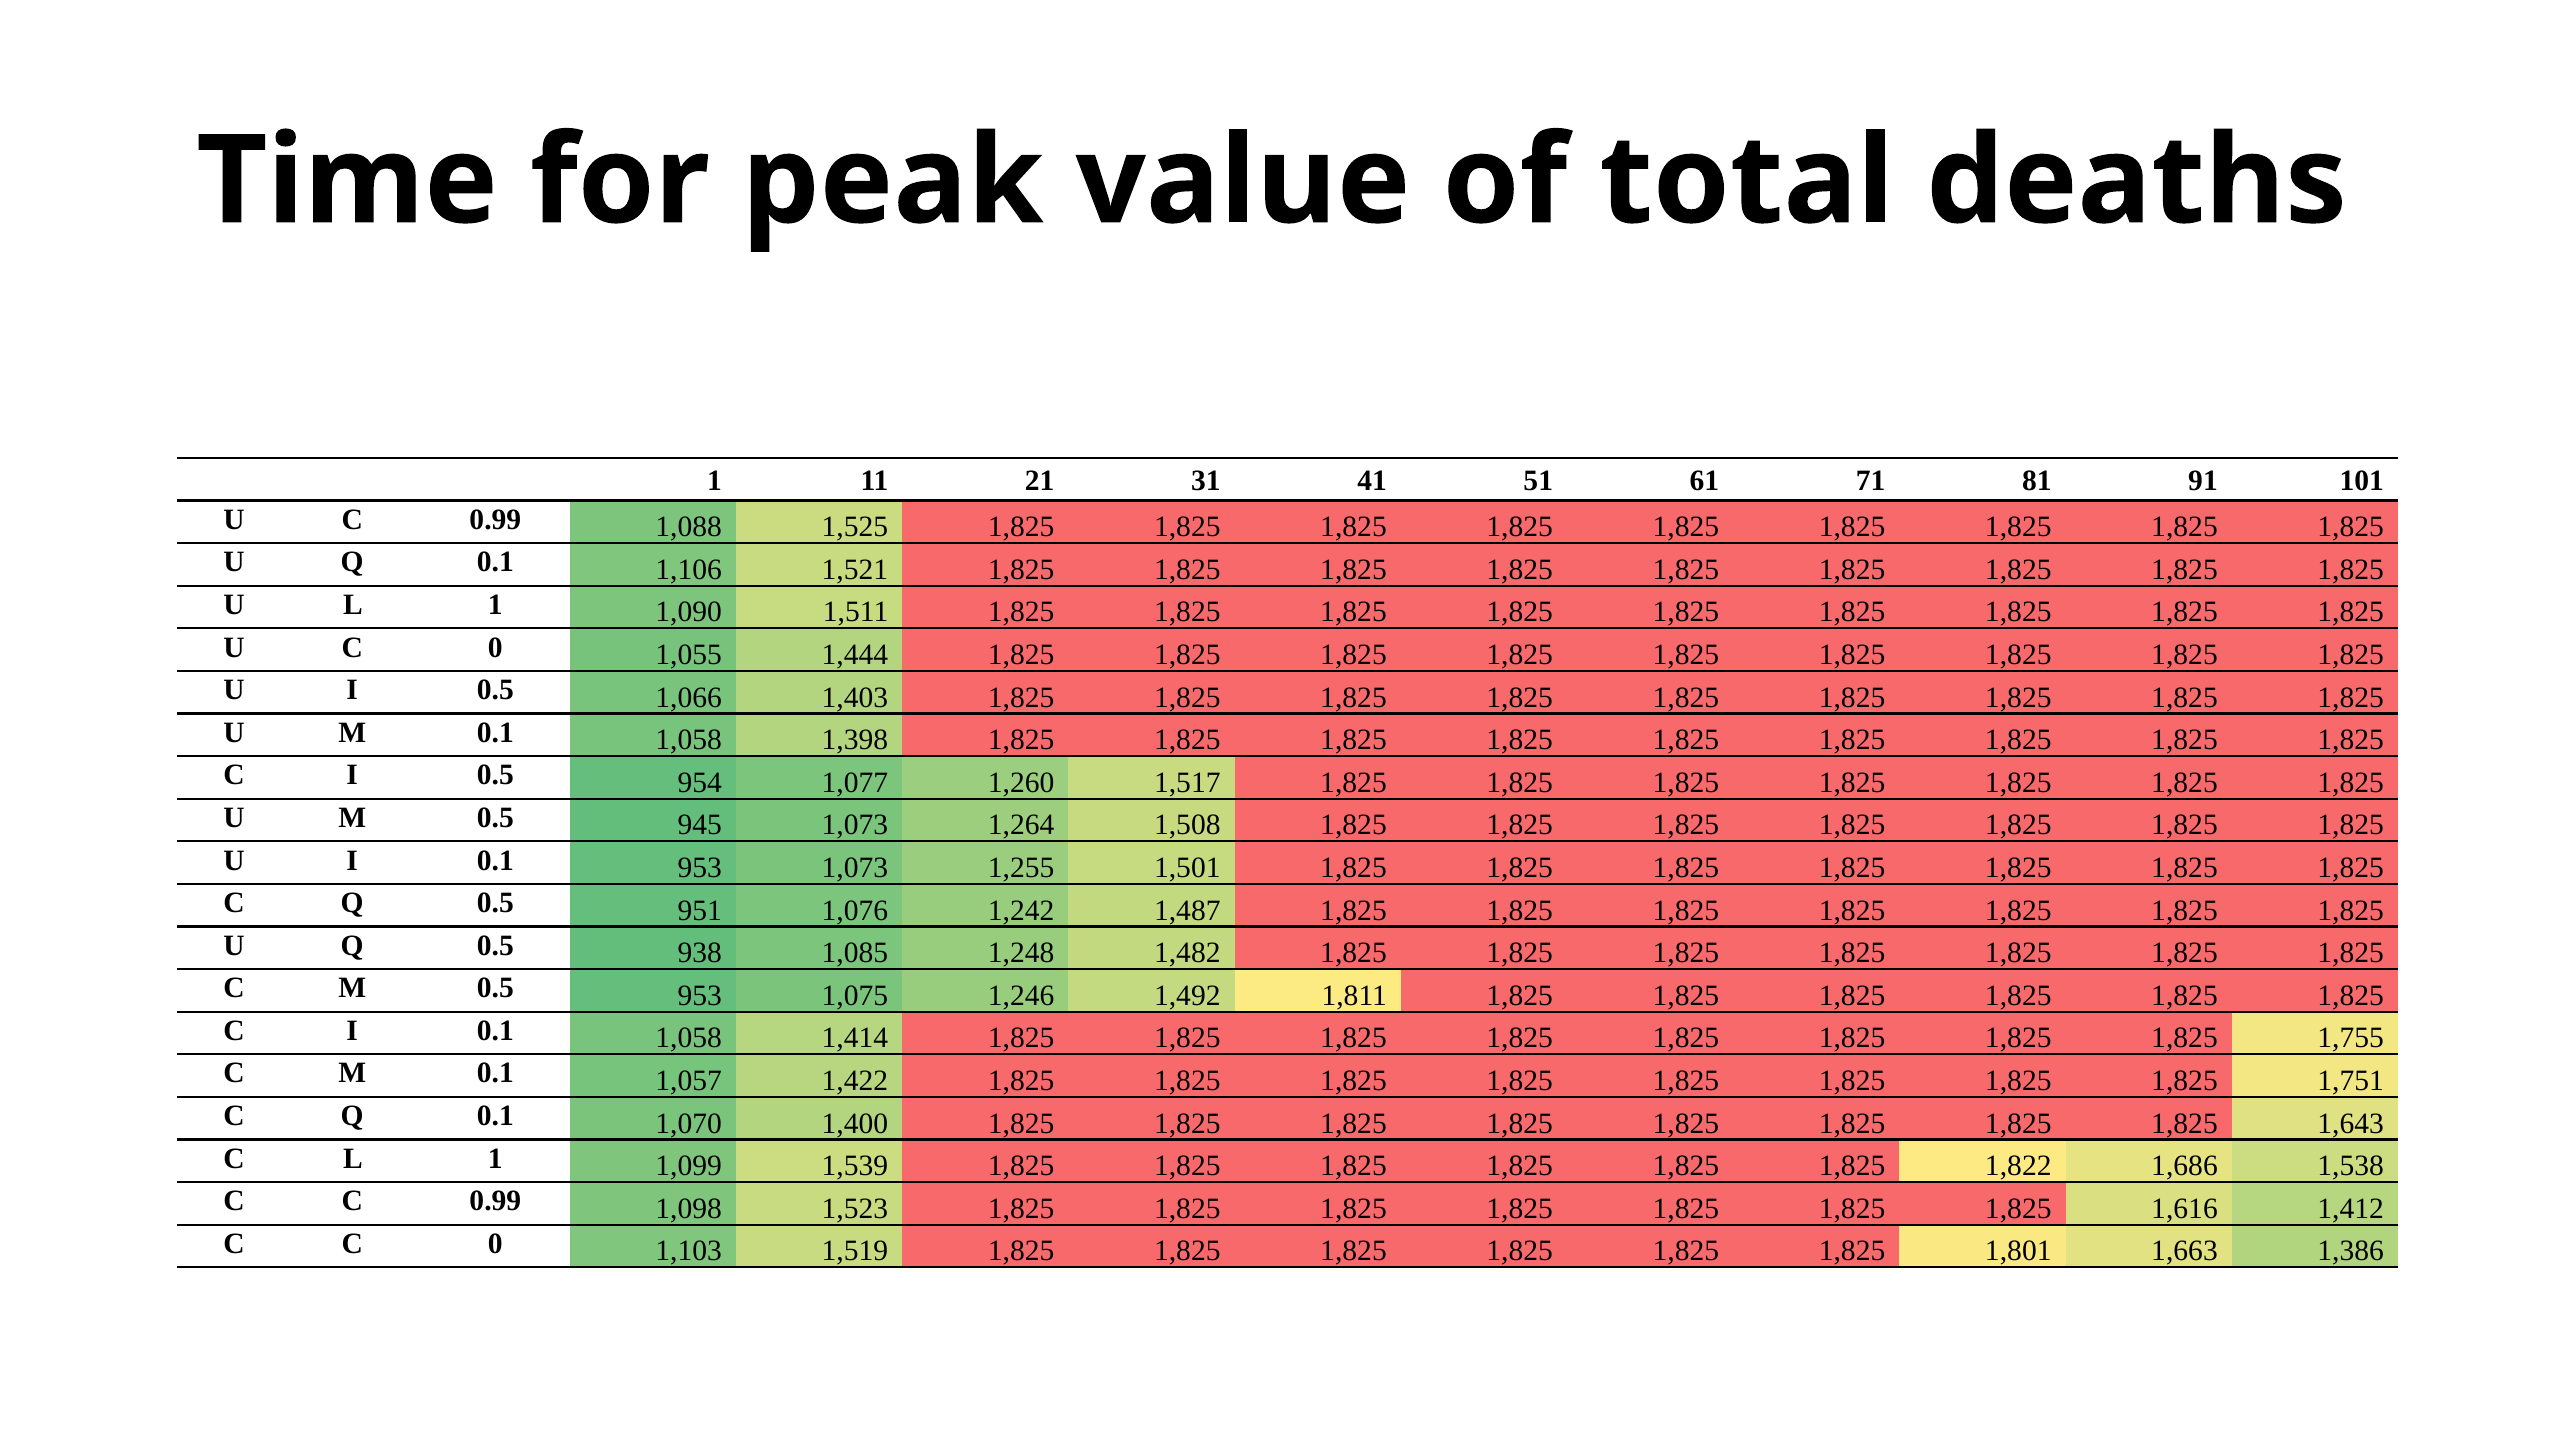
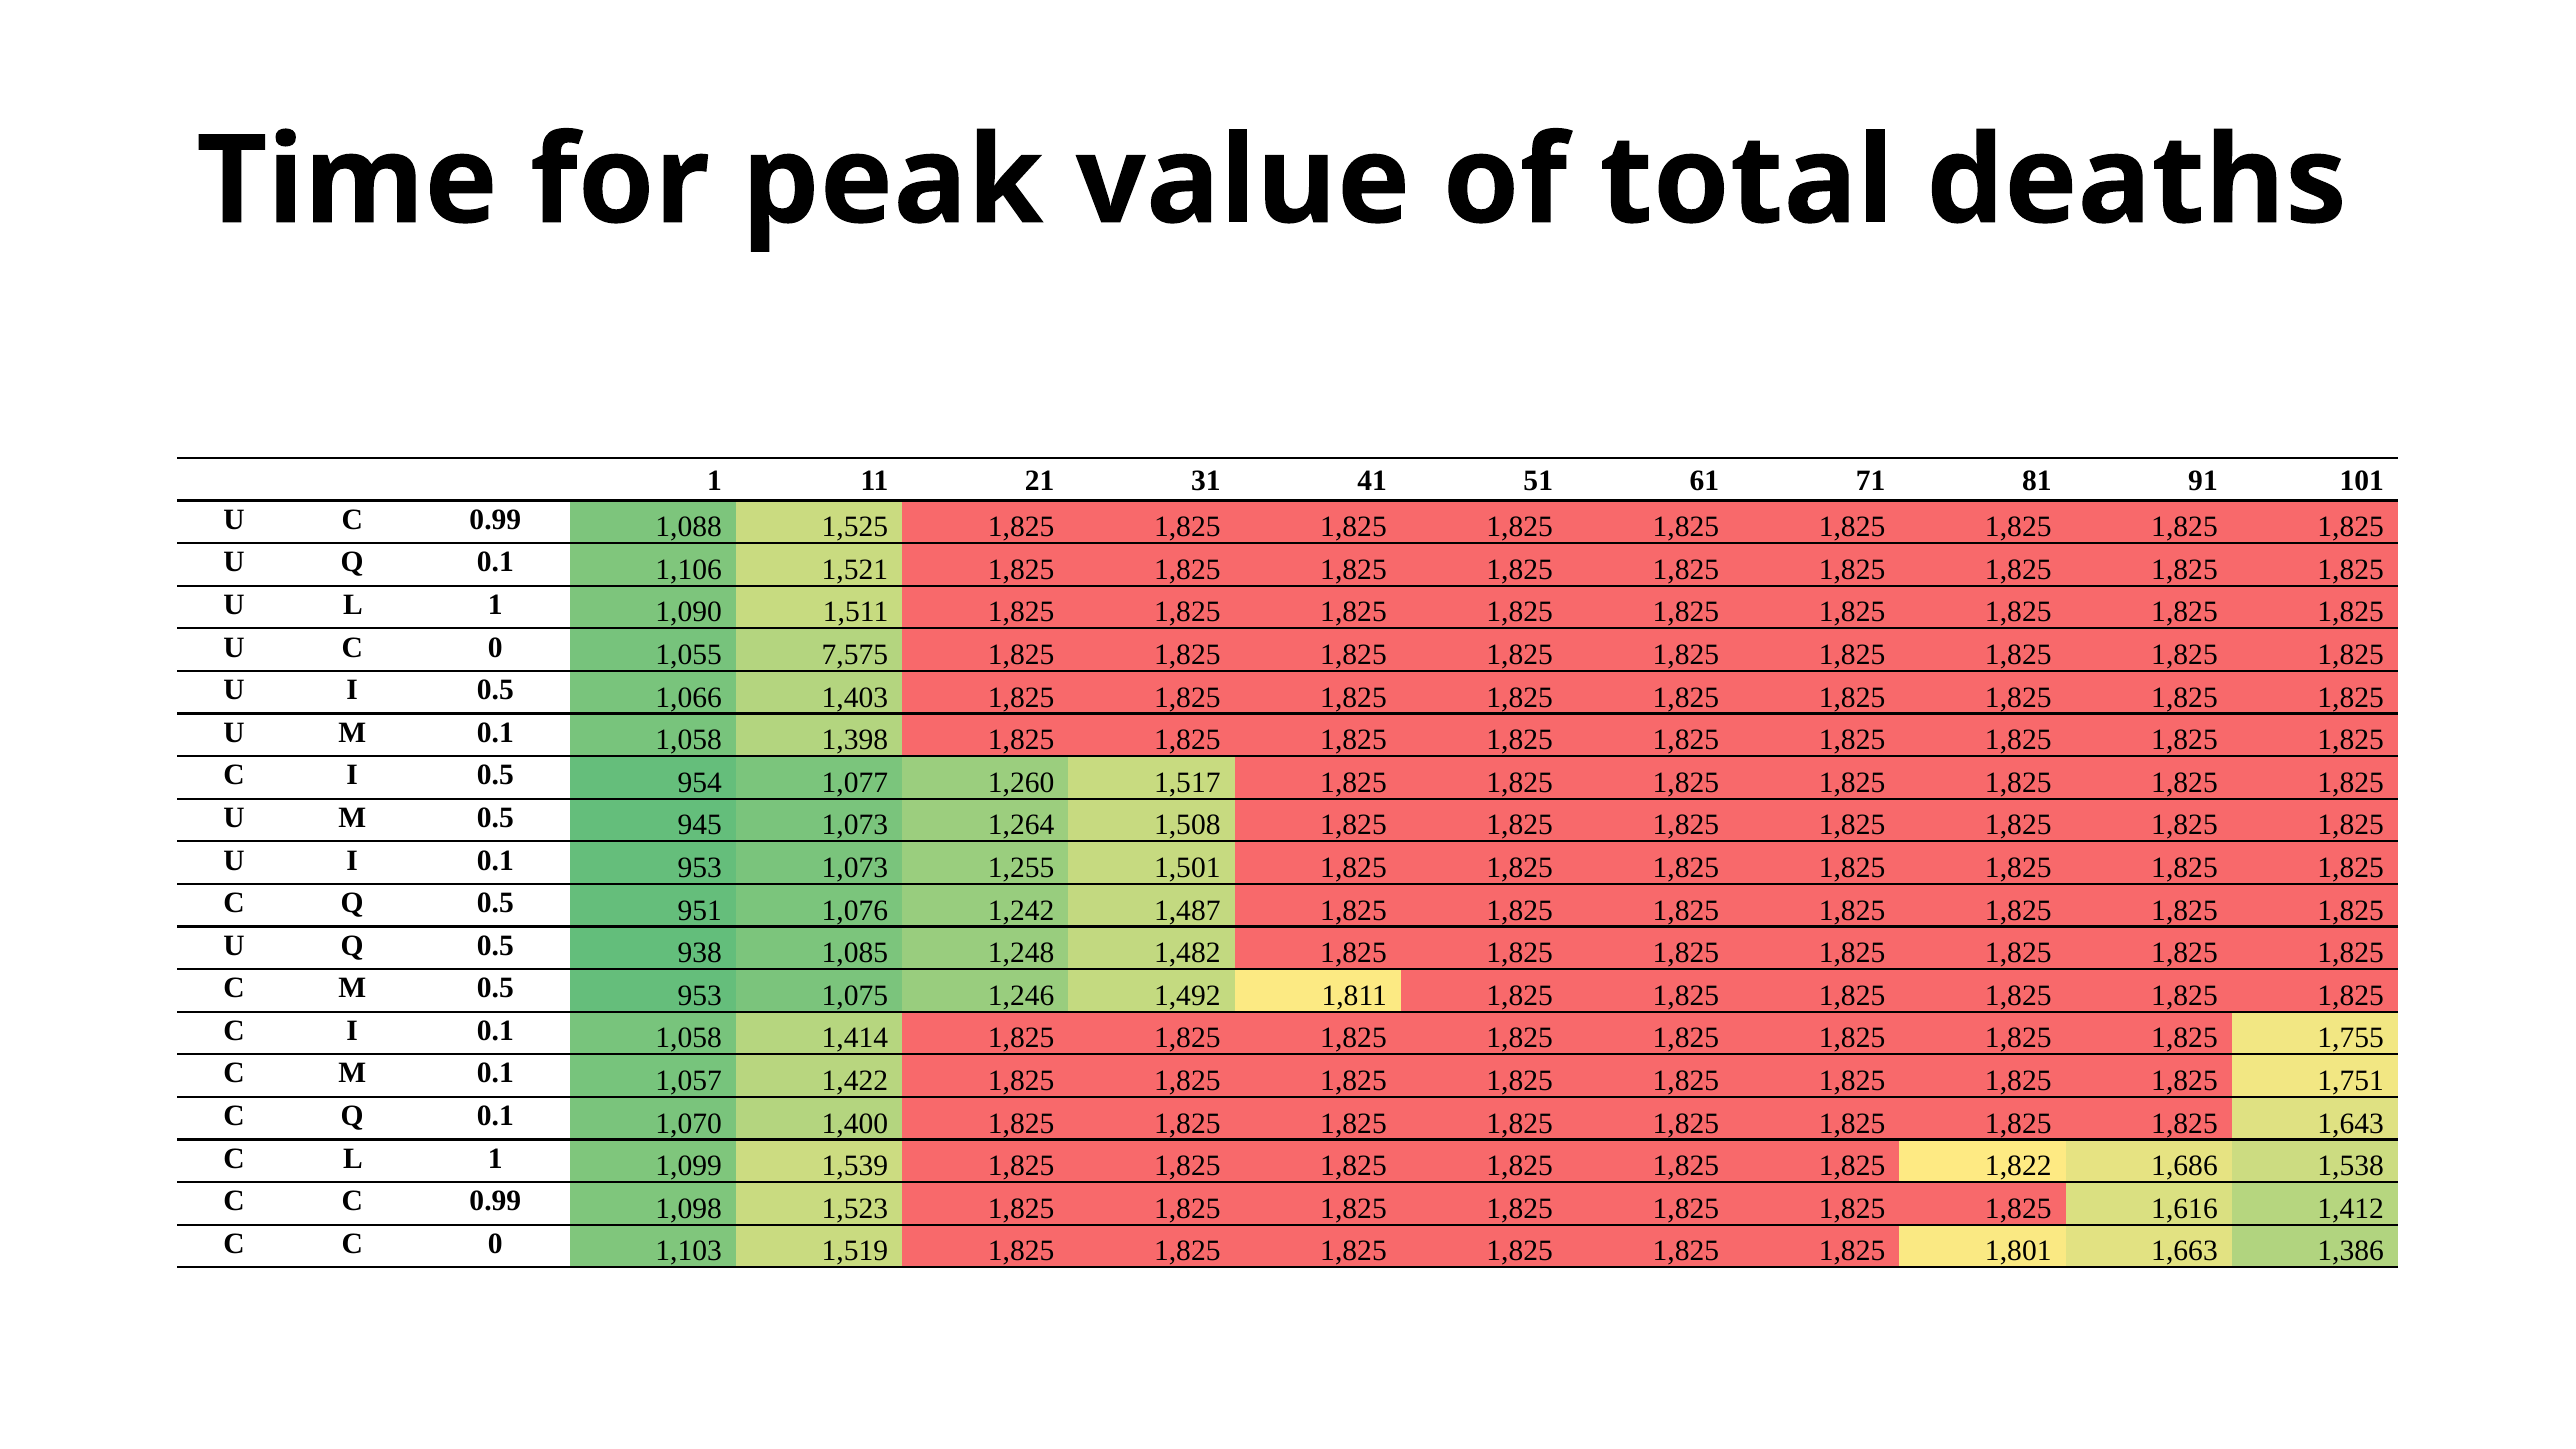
1,444: 1,444 -> 7,575
